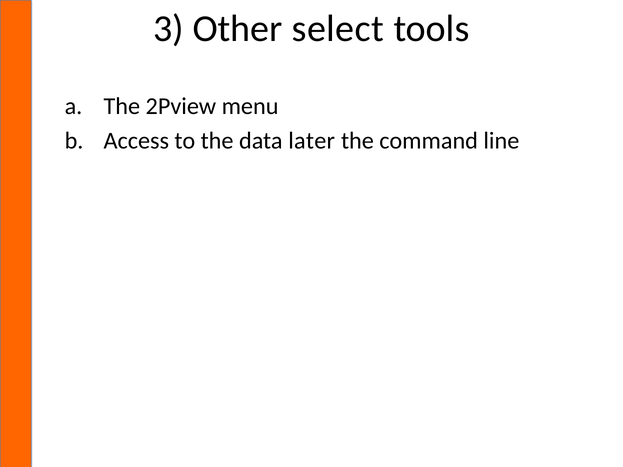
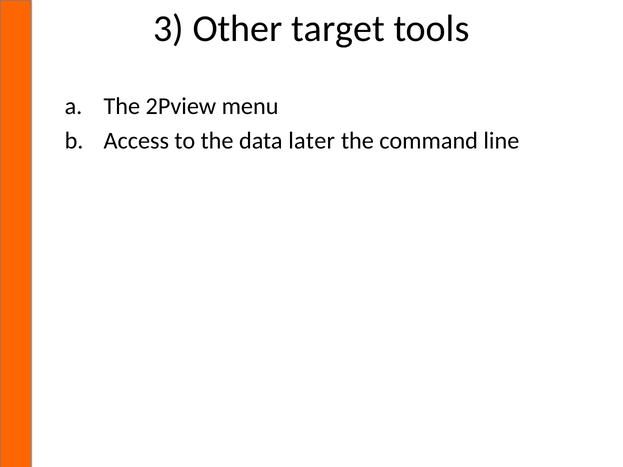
select: select -> target
